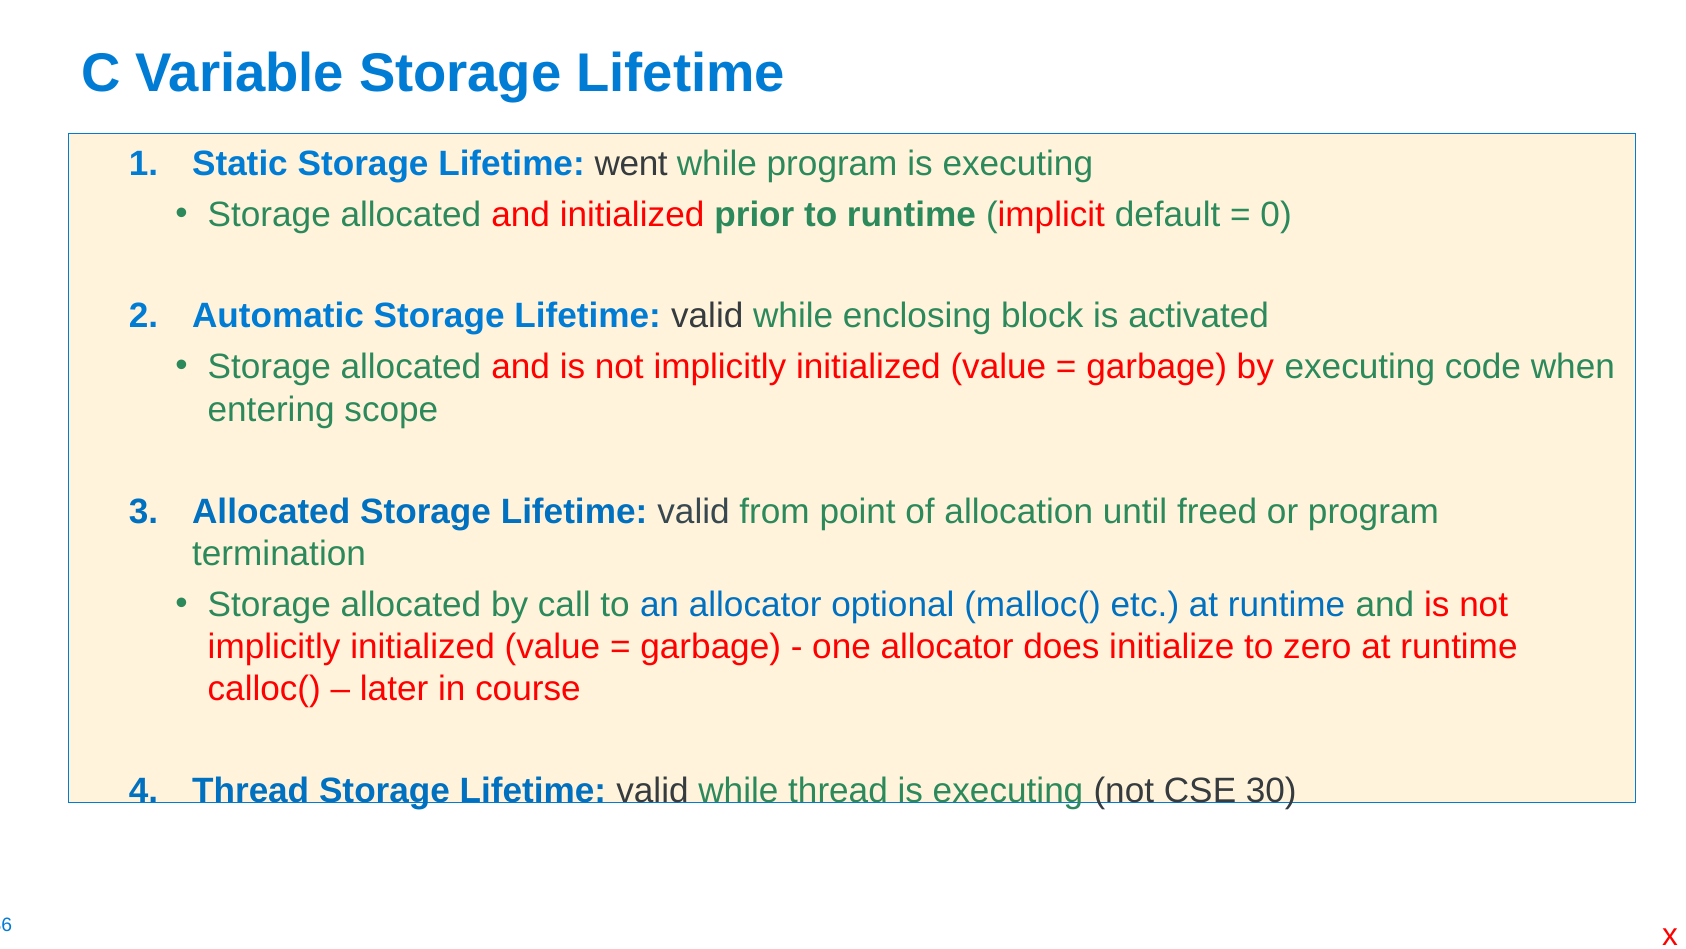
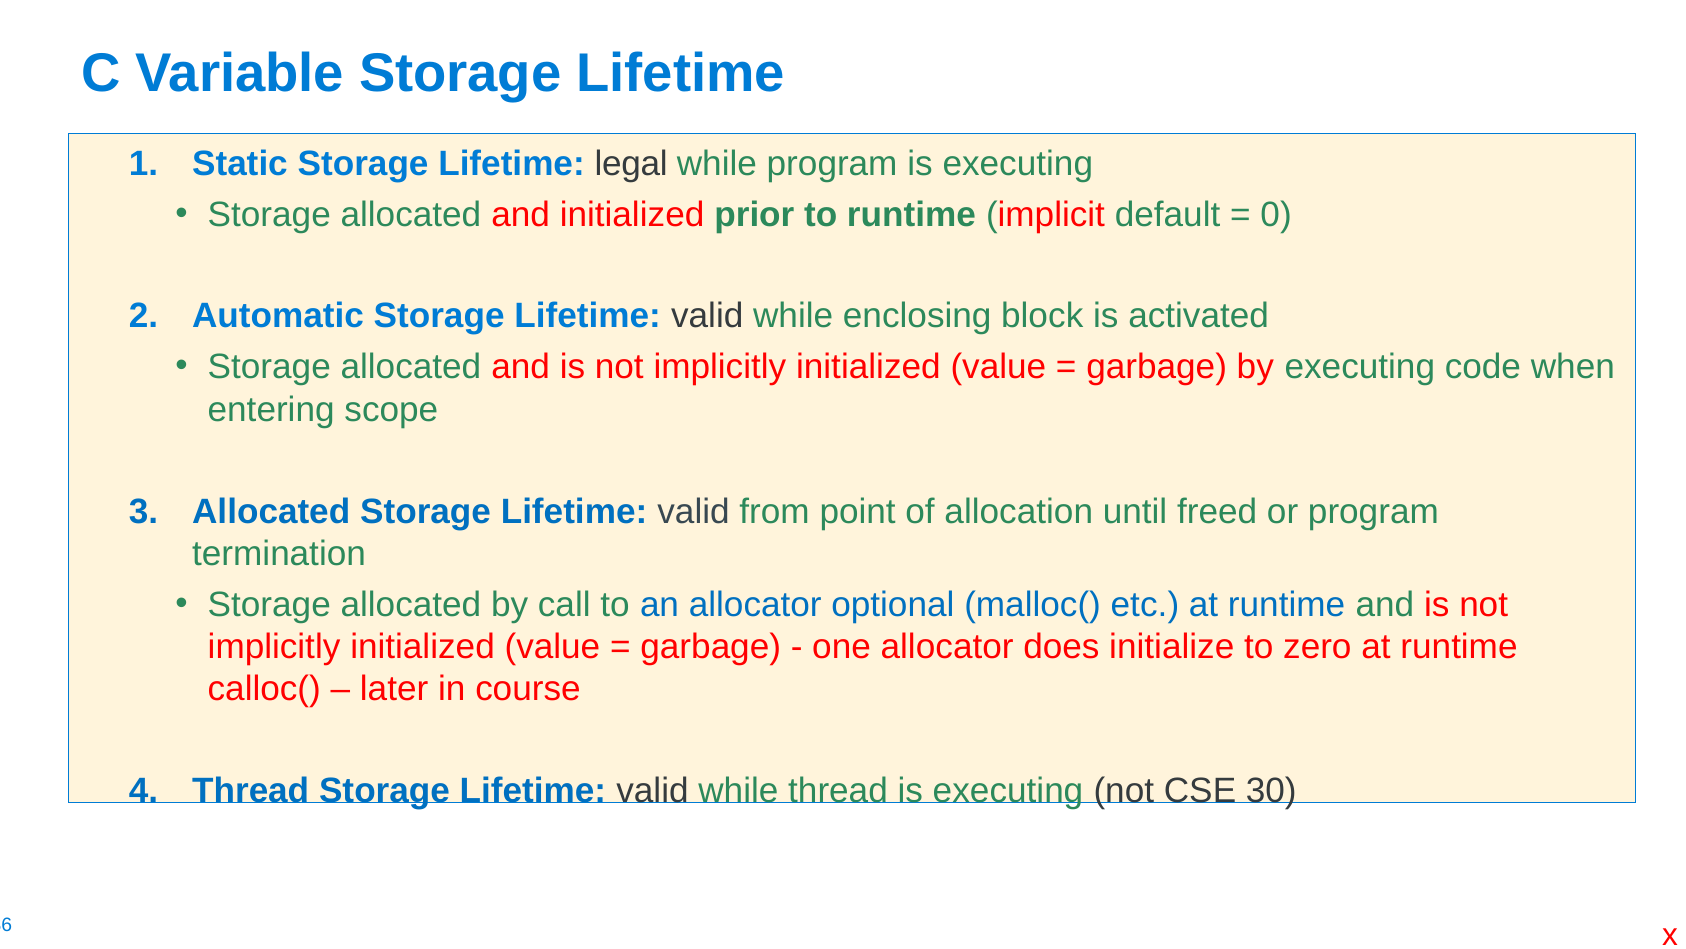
went: went -> legal
